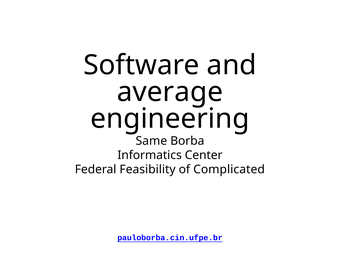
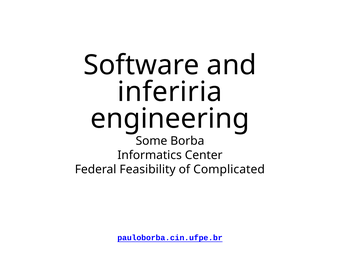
average: average -> inferiria
Same: Same -> Some
